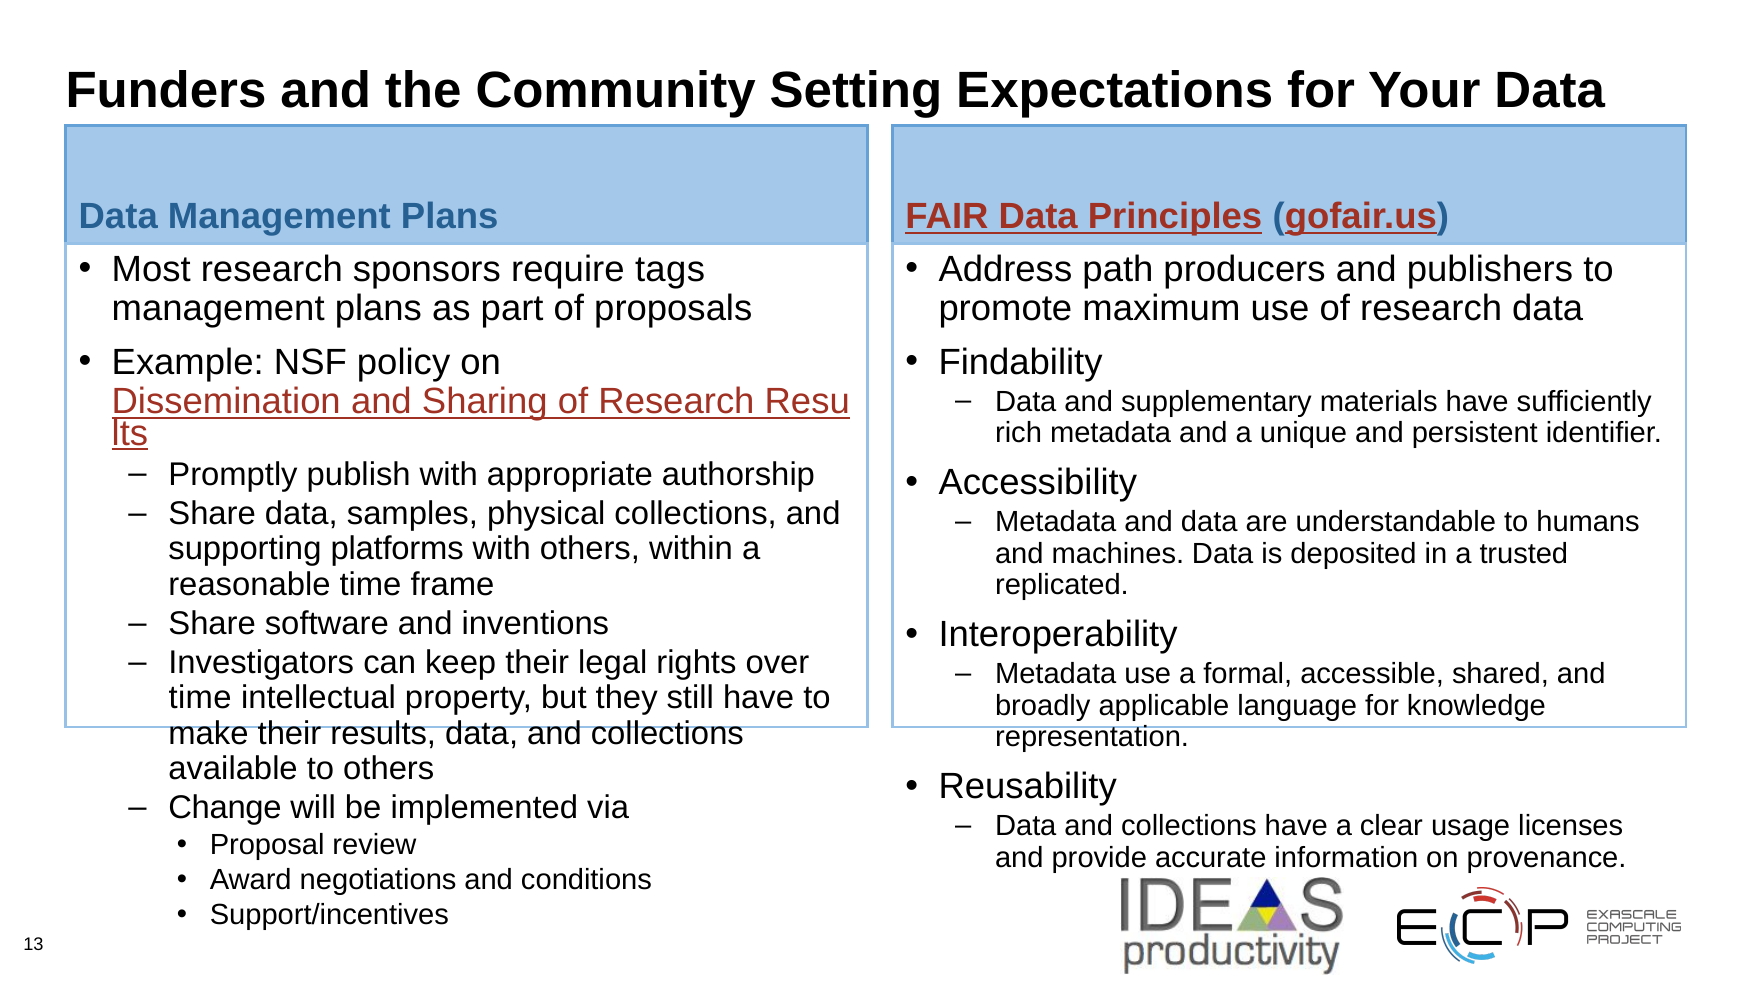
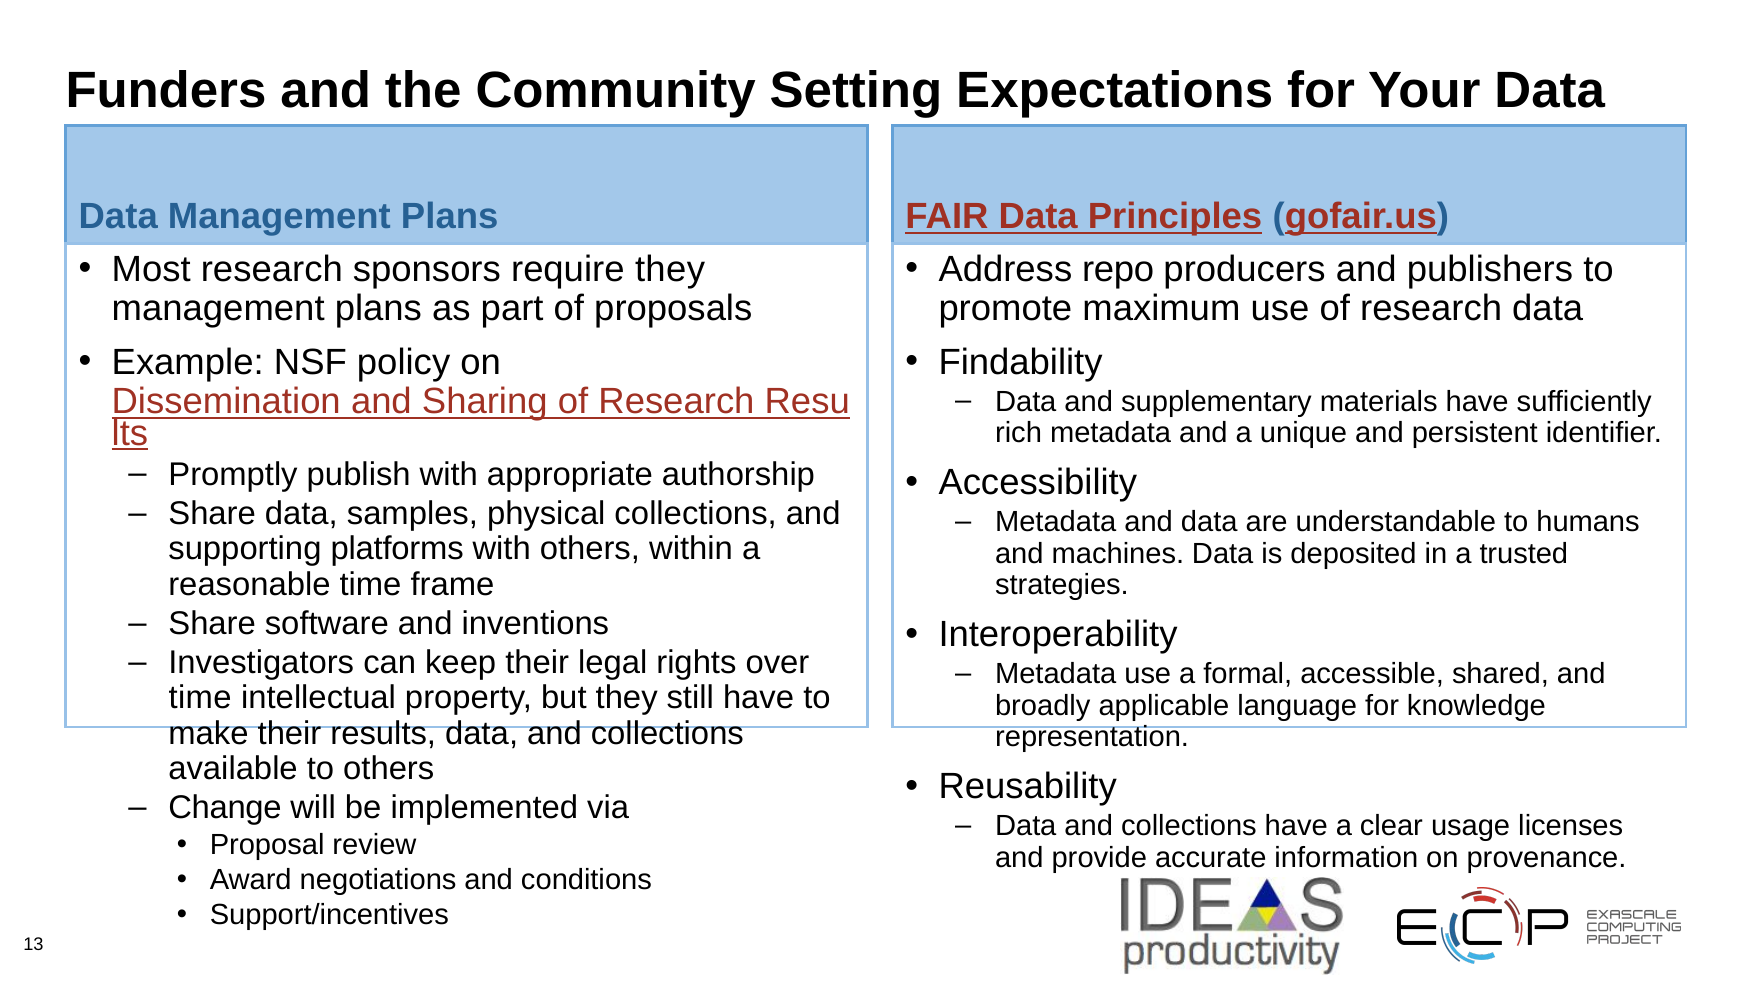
require tags: tags -> they
path: path -> repo
replicated: replicated -> strategies
